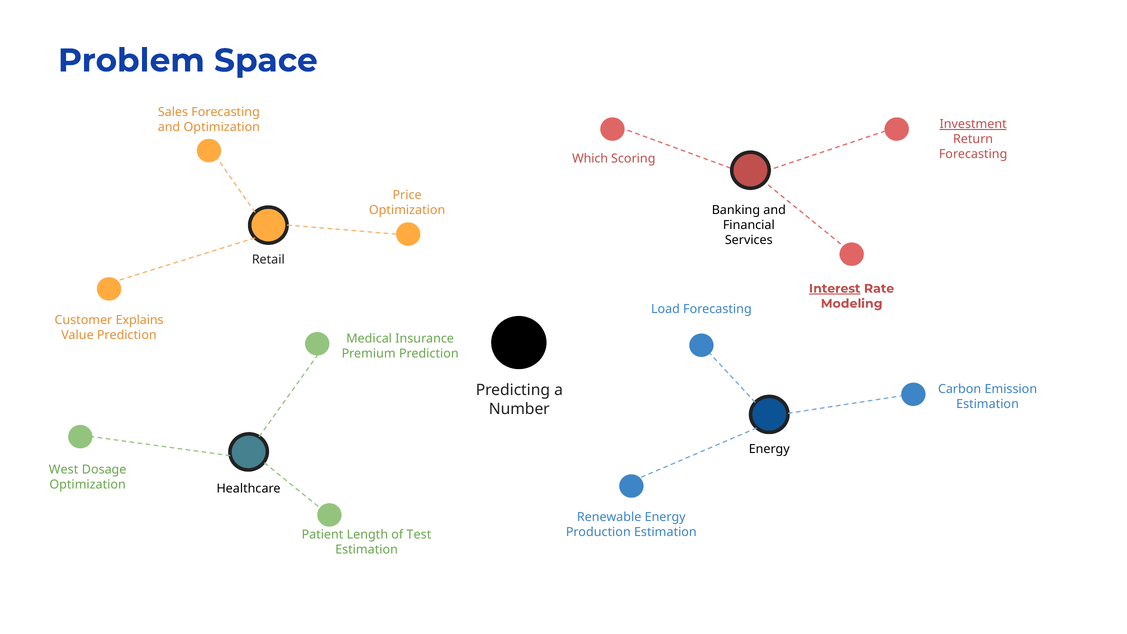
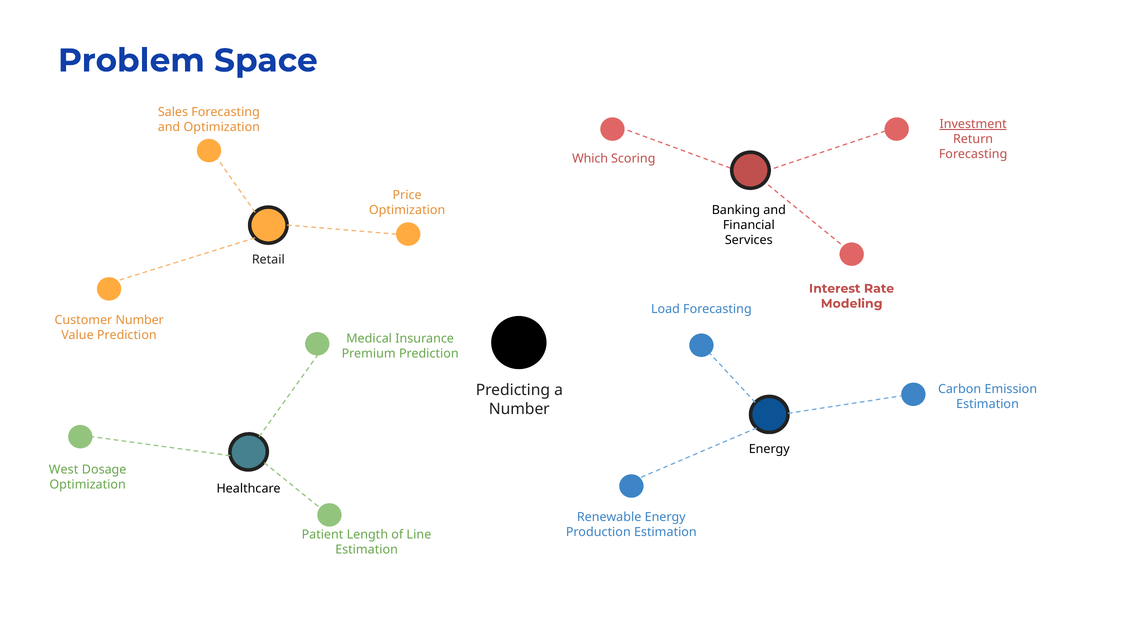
Interest underline: present -> none
Customer Explains: Explains -> Number
Test: Test -> Line
